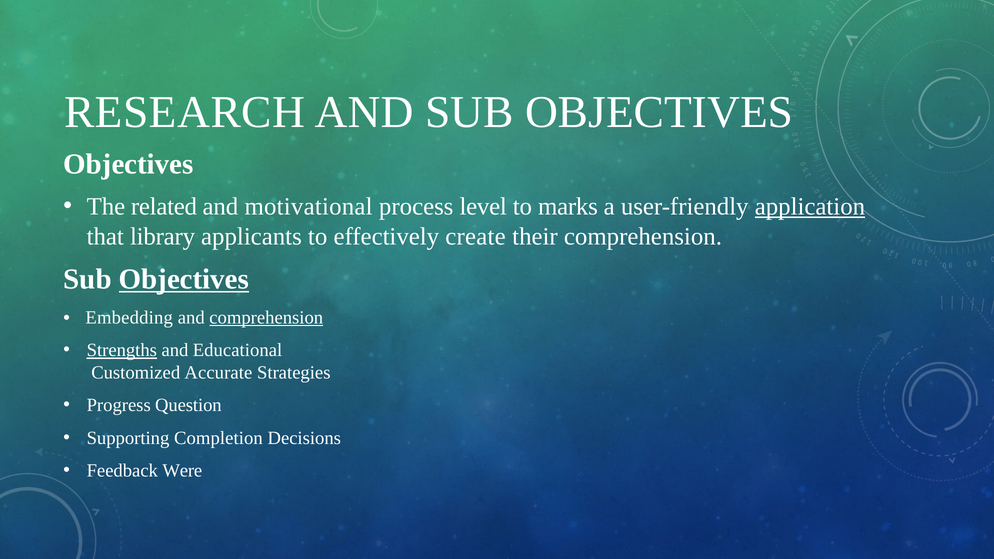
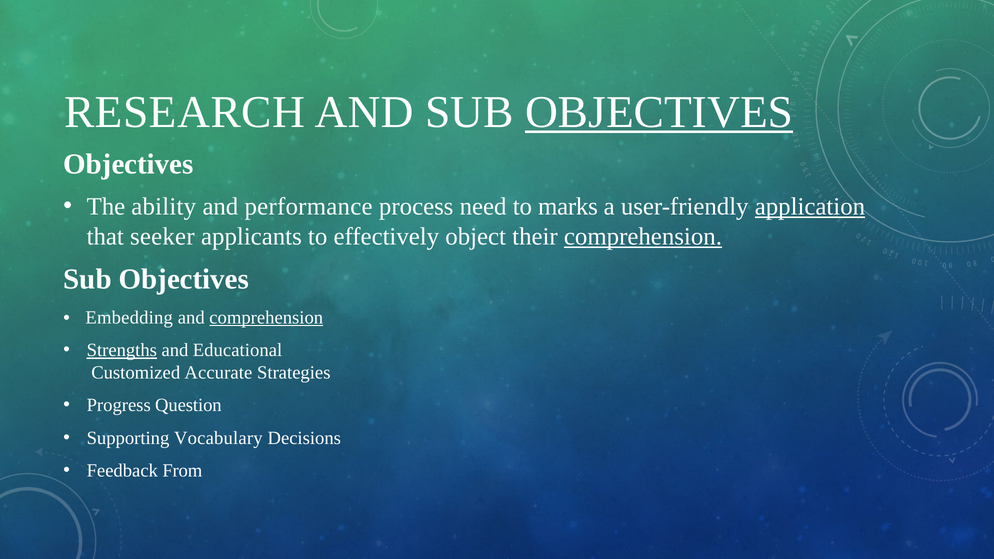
OBJECTIVES at (659, 112) underline: none -> present
related: related -> ability
motivational: motivational -> performance
level: level -> need
library: library -> seeker
create: create -> object
comprehension at (643, 237) underline: none -> present
Objectives at (184, 279) underline: present -> none
Completion: Completion -> Vocabulary
Were: Were -> From
